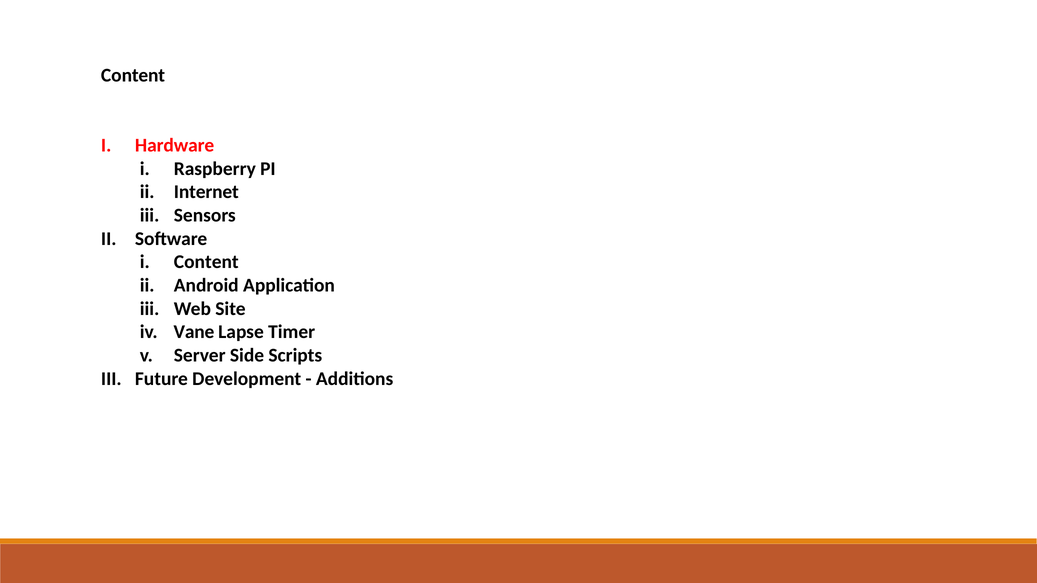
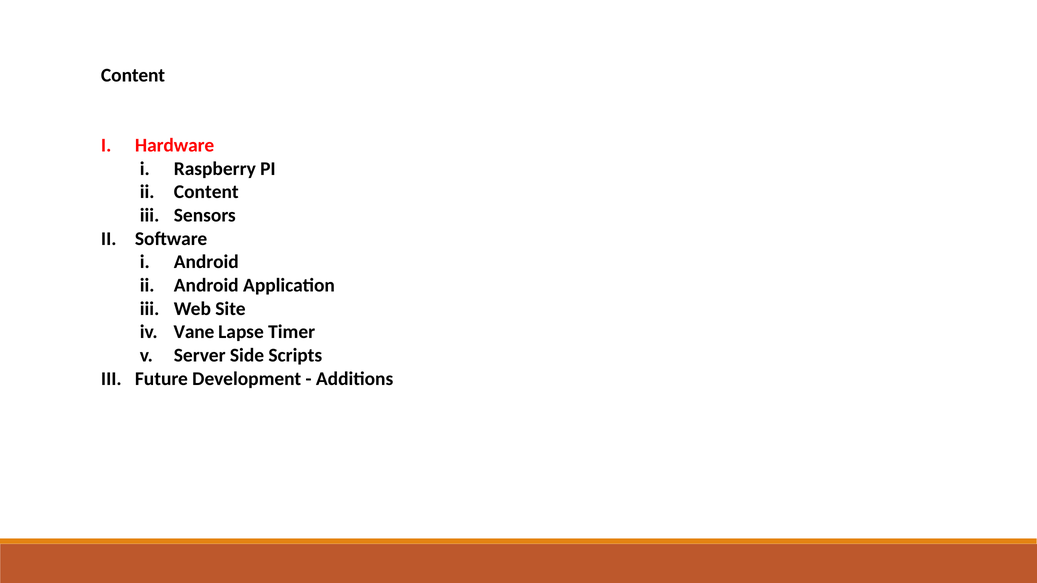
Internet at (206, 192): Internet -> Content
Content at (206, 262): Content -> Android
